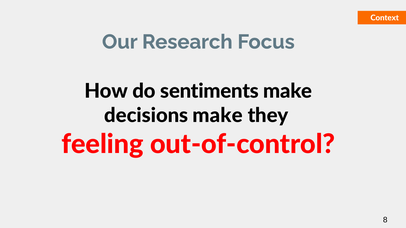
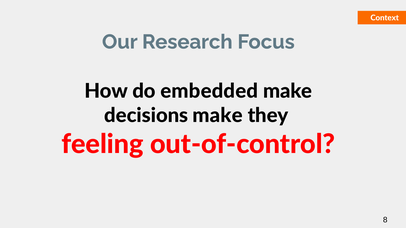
sentiments: sentiments -> embedded
